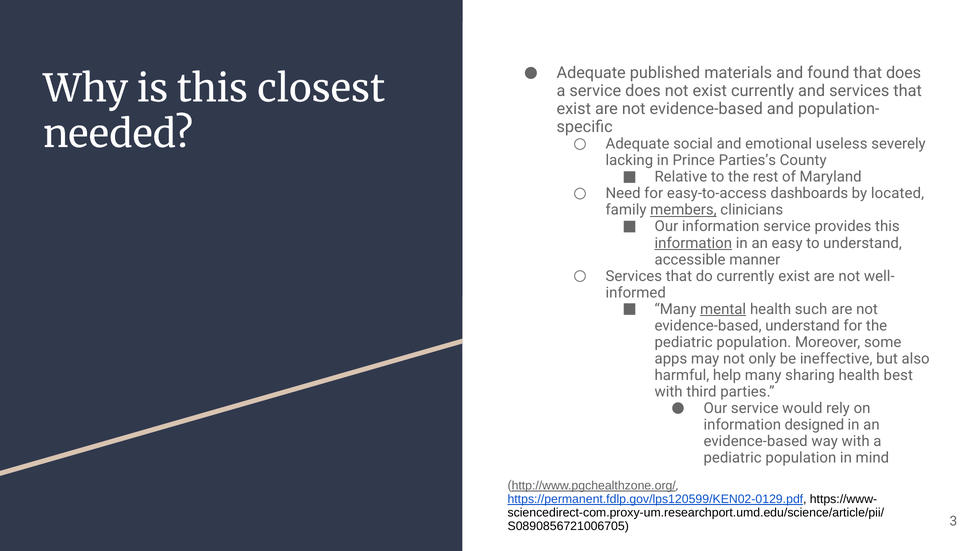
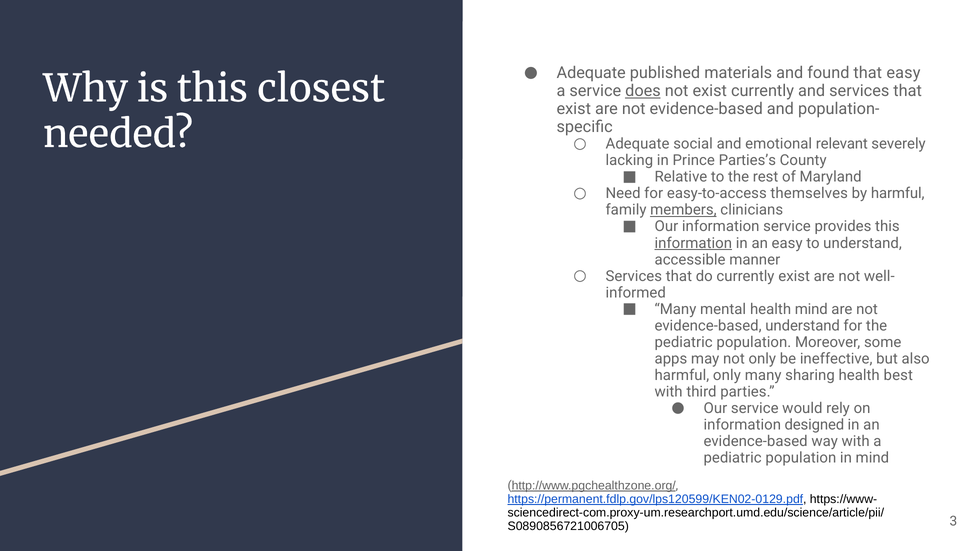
that does: does -> easy
does at (643, 91) underline: none -> present
useless: useless -> relevant
dashboards: dashboards -> themselves
by located: located -> harmful
mental underline: present -> none
health such: such -> mind
harmful help: help -> only
